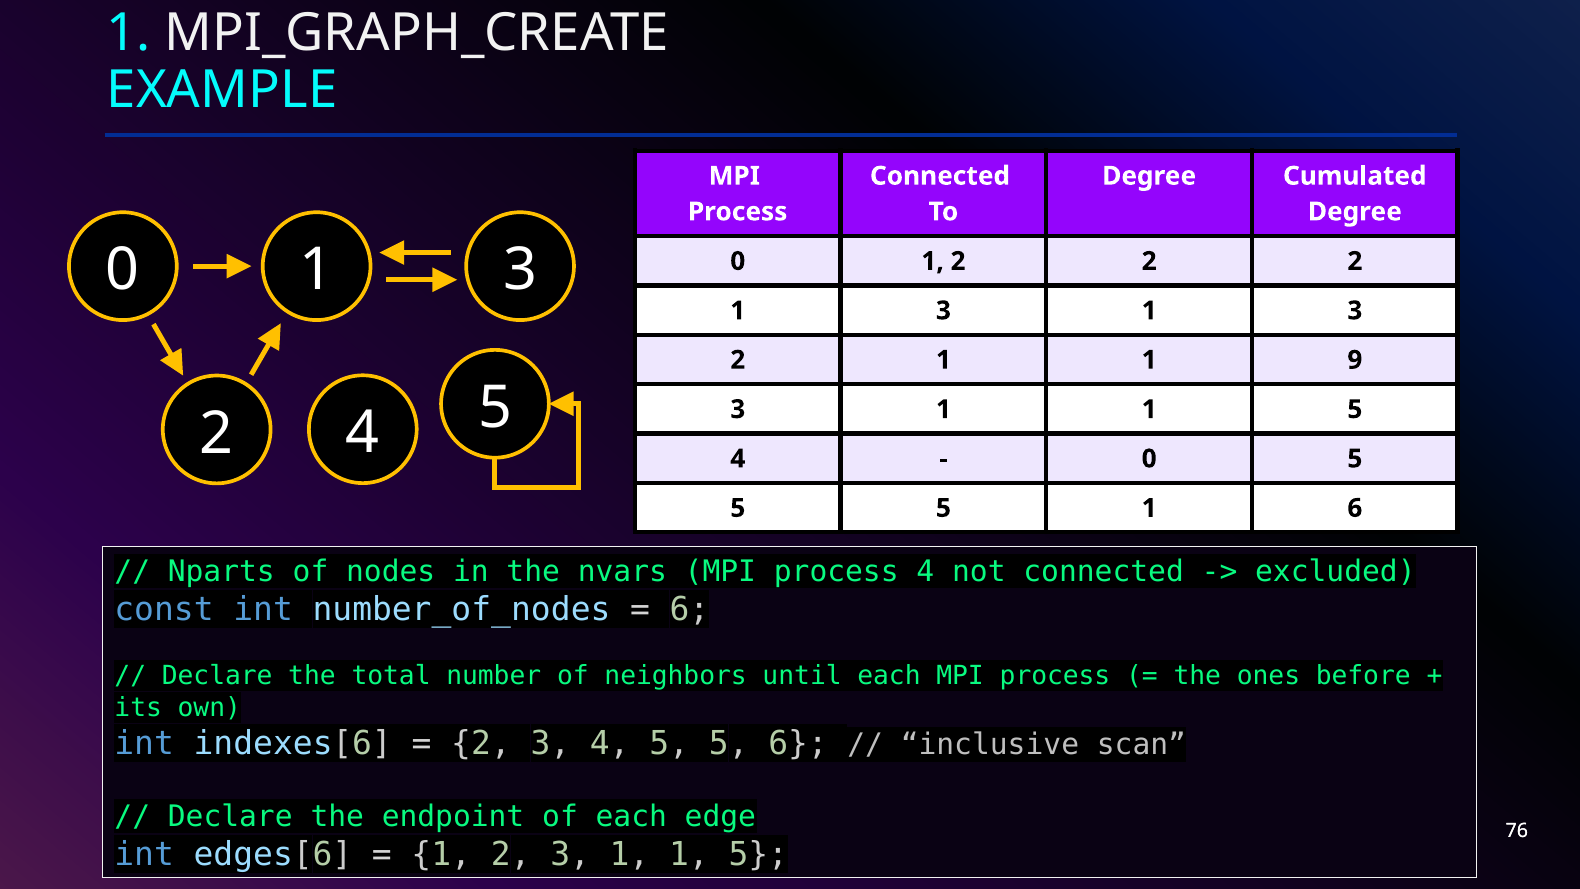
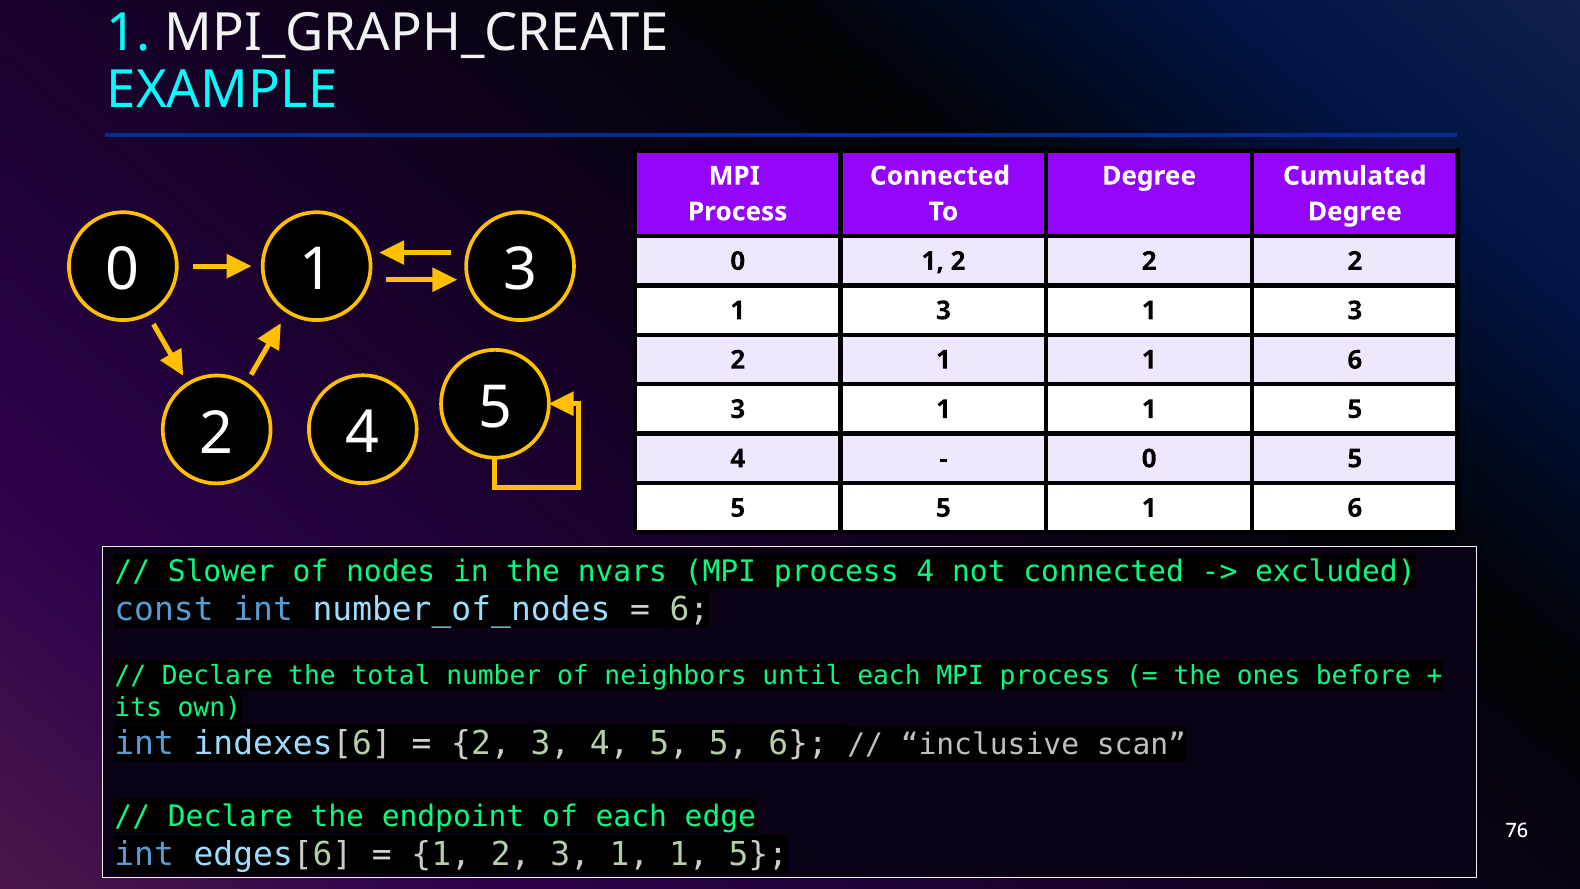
1 1 9: 9 -> 6
Nparts: Nparts -> Slower
